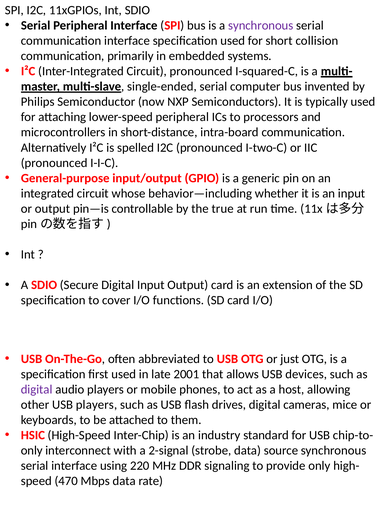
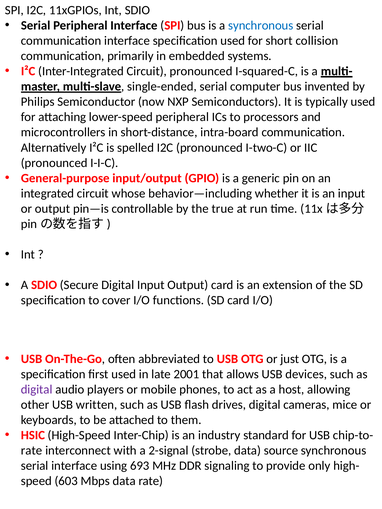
synchronous at (261, 25) colour: purple -> blue
USB players: players -> written
only at (32, 451): only -> rate
220: 220 -> 693
470: 470 -> 603
